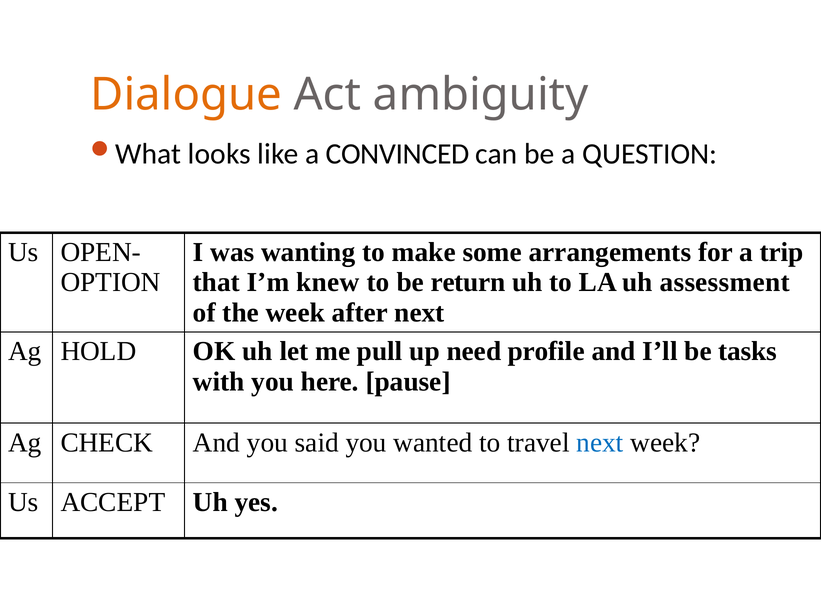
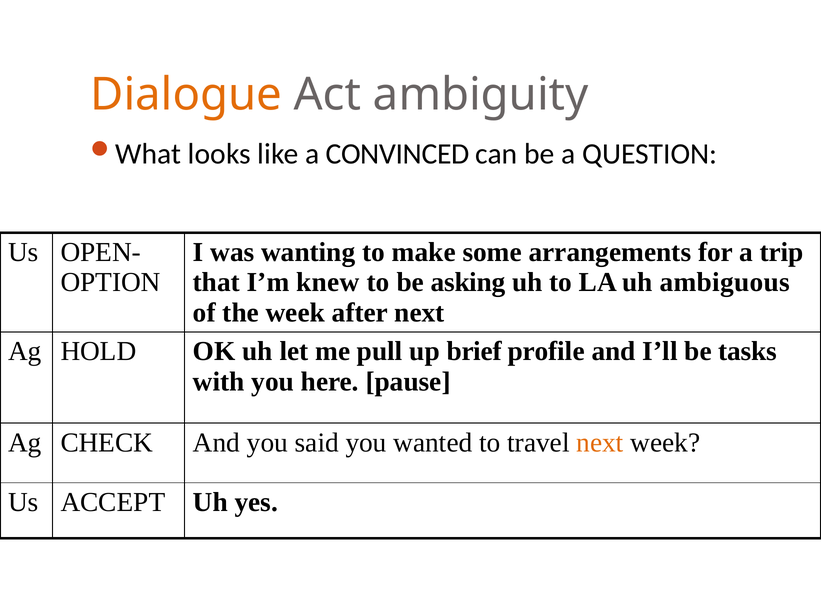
return: return -> asking
assessment: assessment -> ambiguous
need: need -> brief
next at (600, 442) colour: blue -> orange
